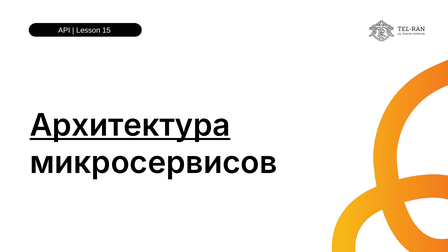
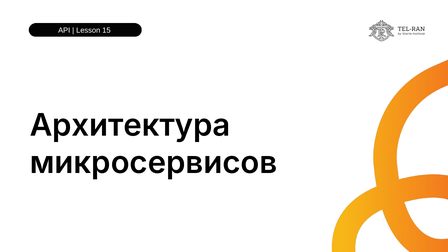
Архитектура underline: present -> none
